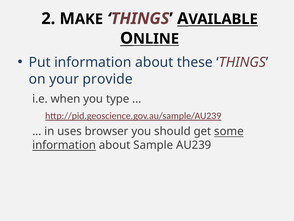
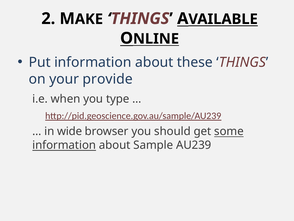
uses: uses -> wide
